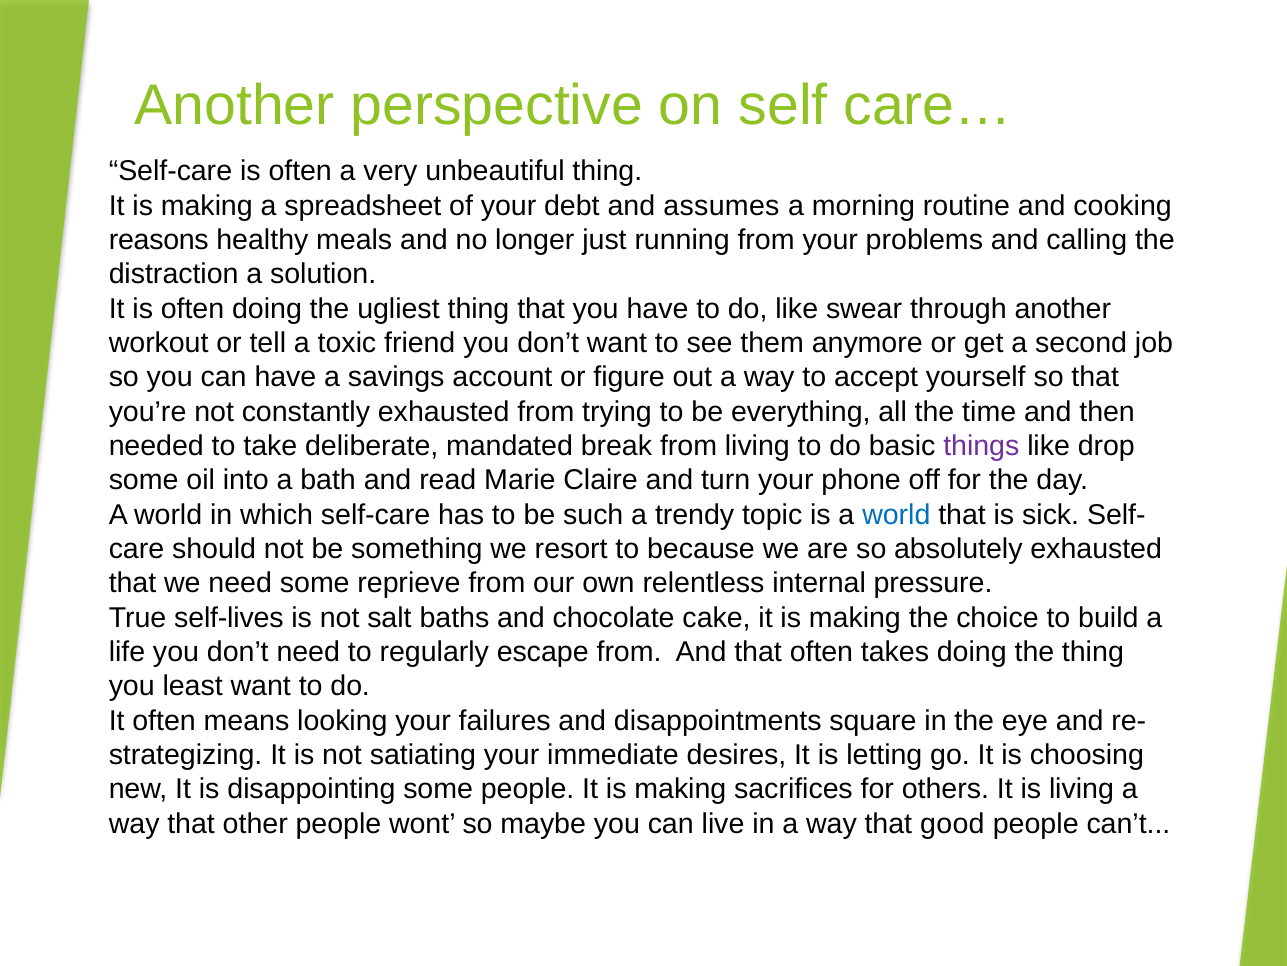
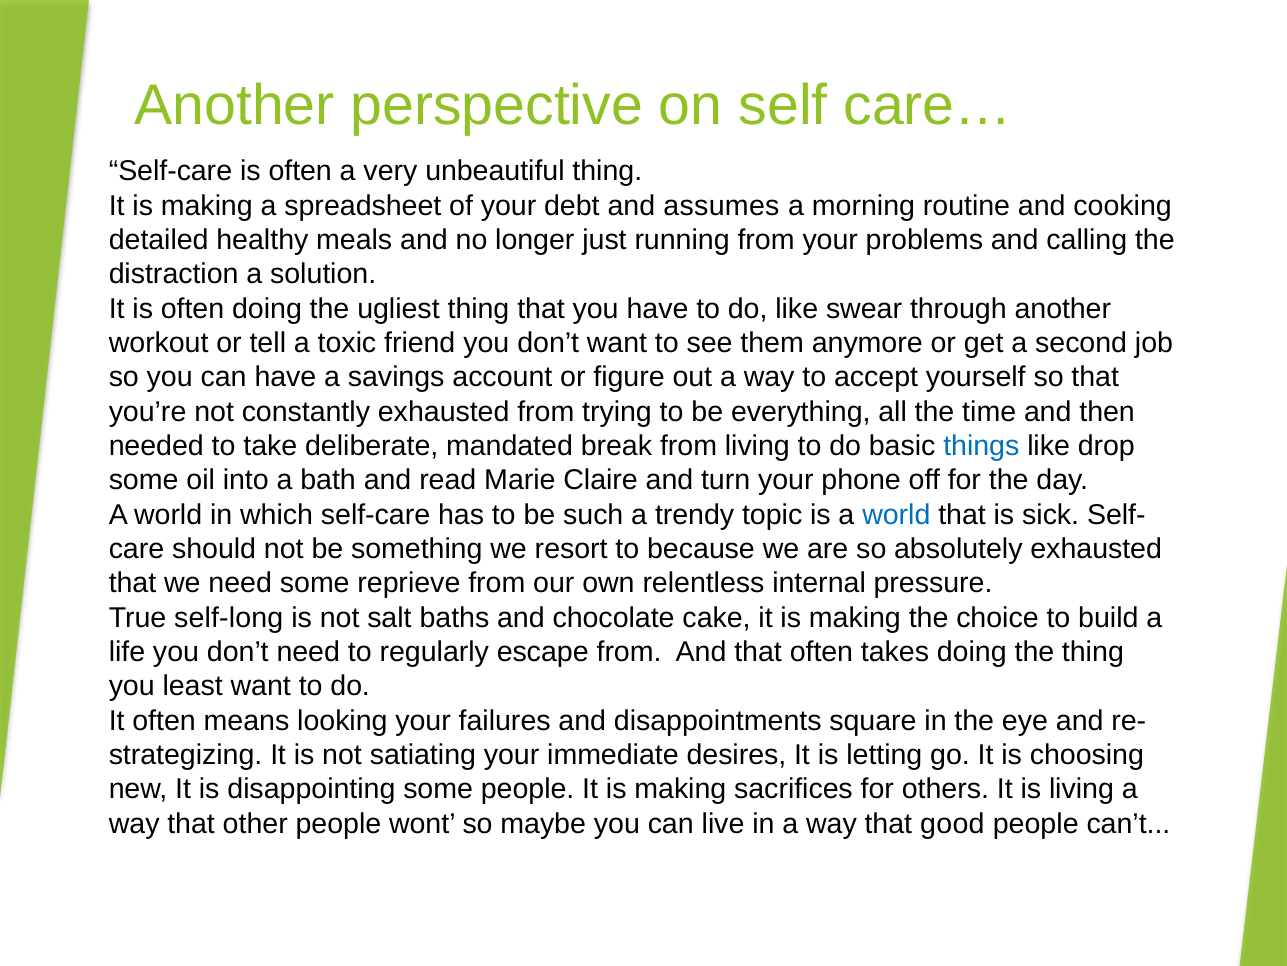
reasons: reasons -> detailed
things colour: purple -> blue
self-lives: self-lives -> self-long
